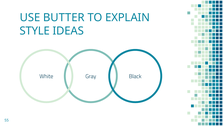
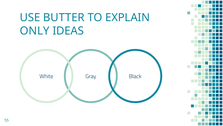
STYLE: STYLE -> ONLY
